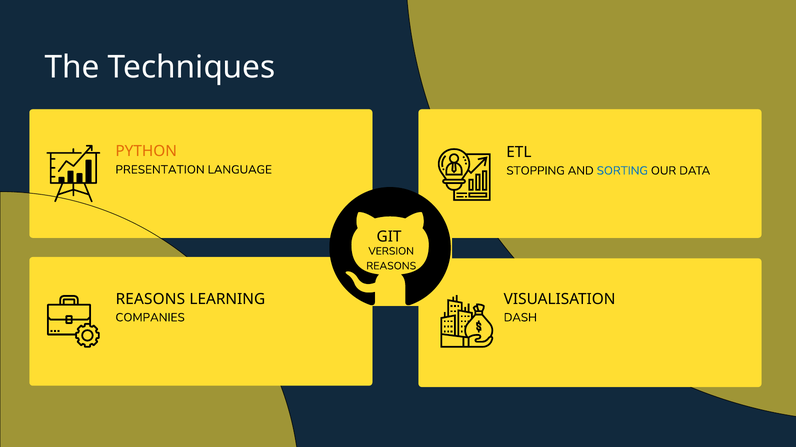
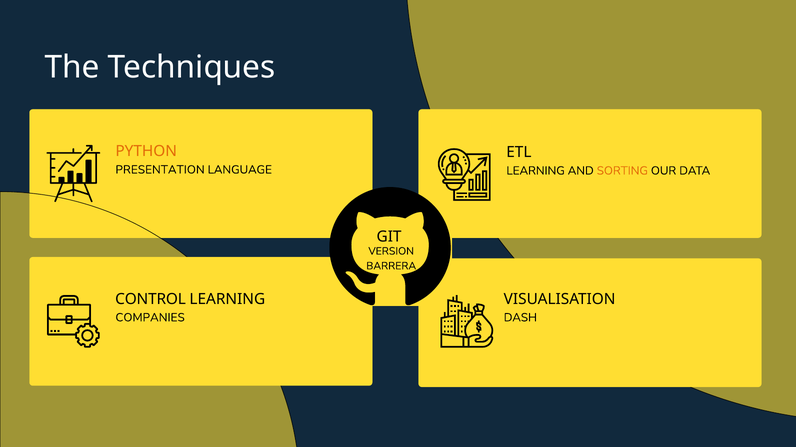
LANGUAGE STOPPING: STOPPING -> LEARNING
SORTING colour: blue -> orange
REASONS at (391, 266): REASONS -> BARRERA
REASONS at (150, 299): REASONS -> CONTROL
